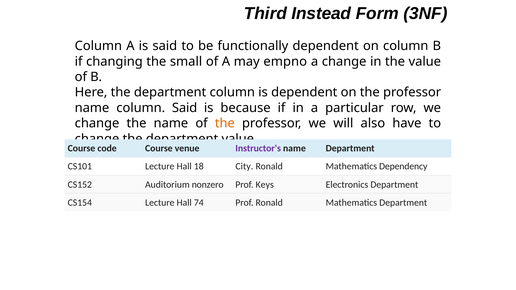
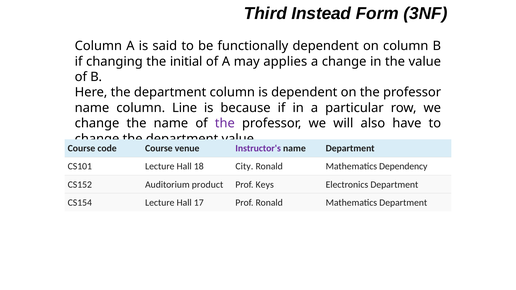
small: small -> initial
empno: empno -> applies
column Said: Said -> Line
the at (225, 123) colour: orange -> purple
nonzero: nonzero -> product
74: 74 -> 17
